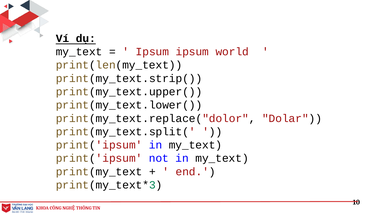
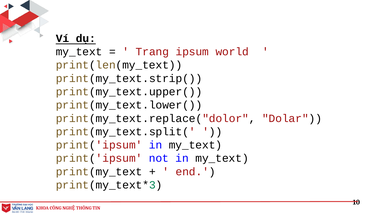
Ipsum at (152, 52): Ipsum -> Trang
